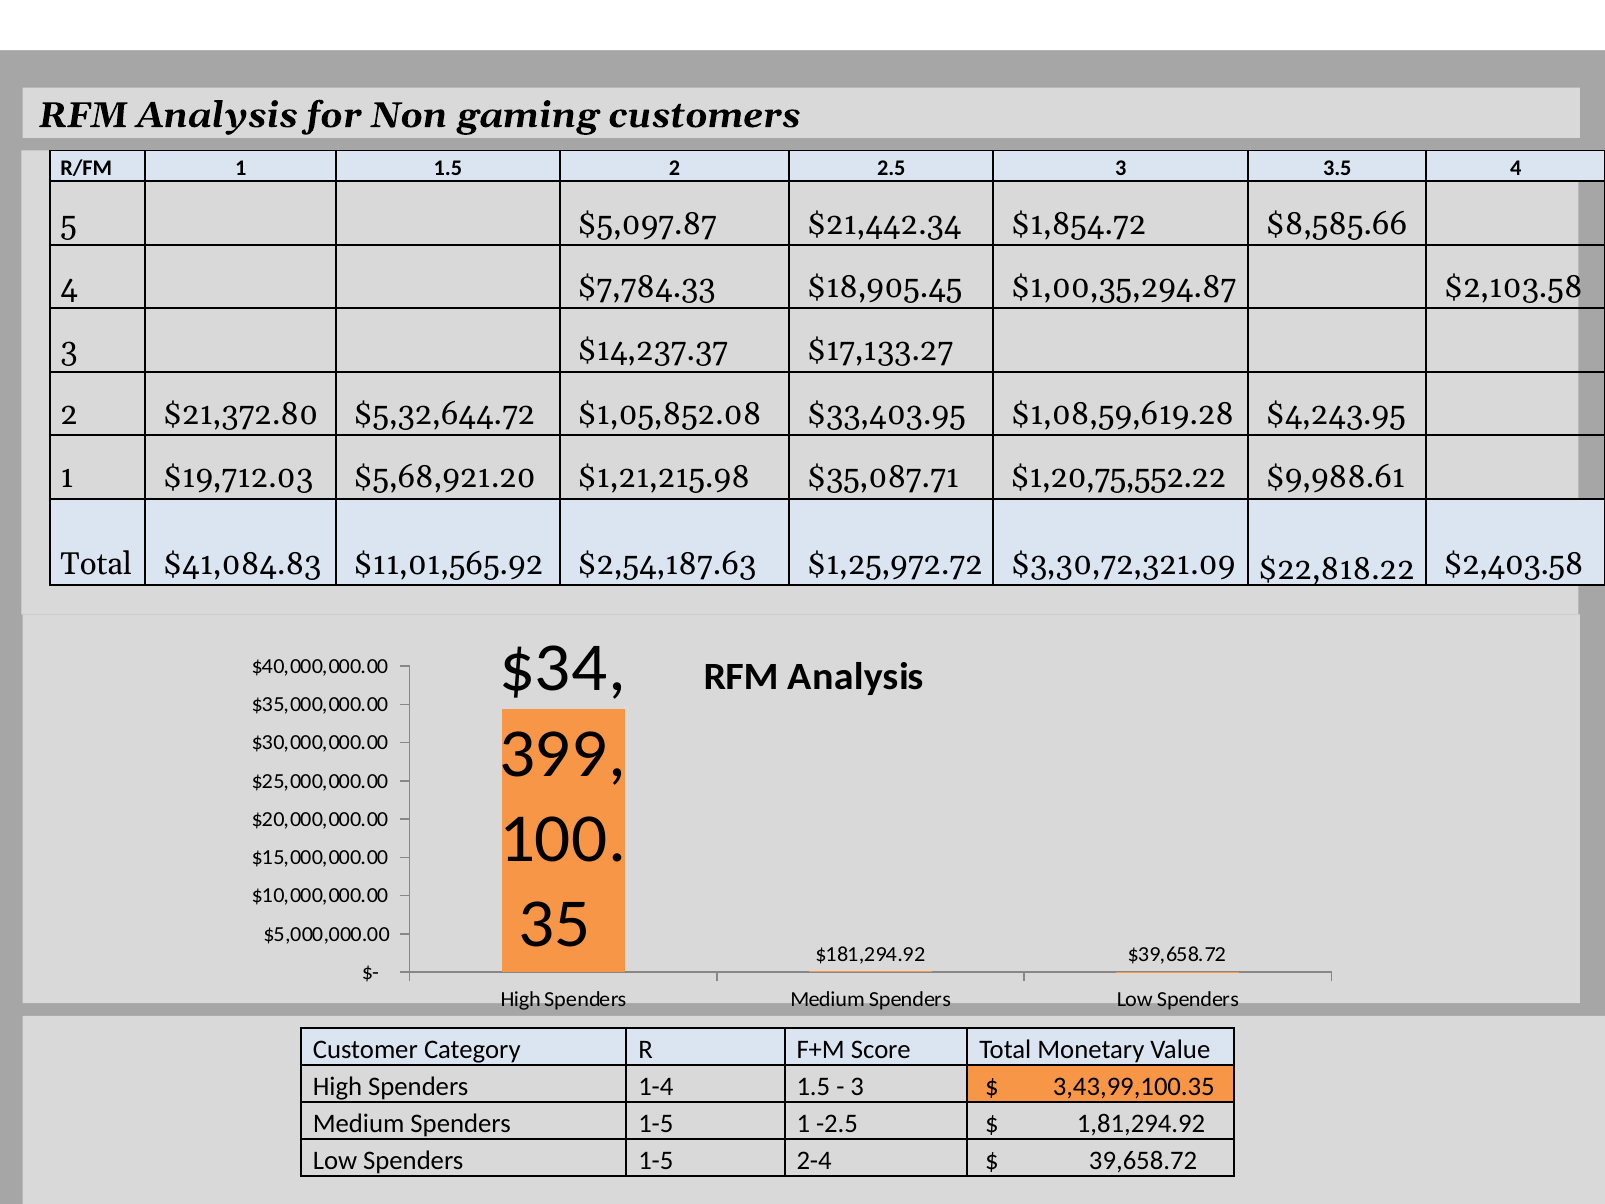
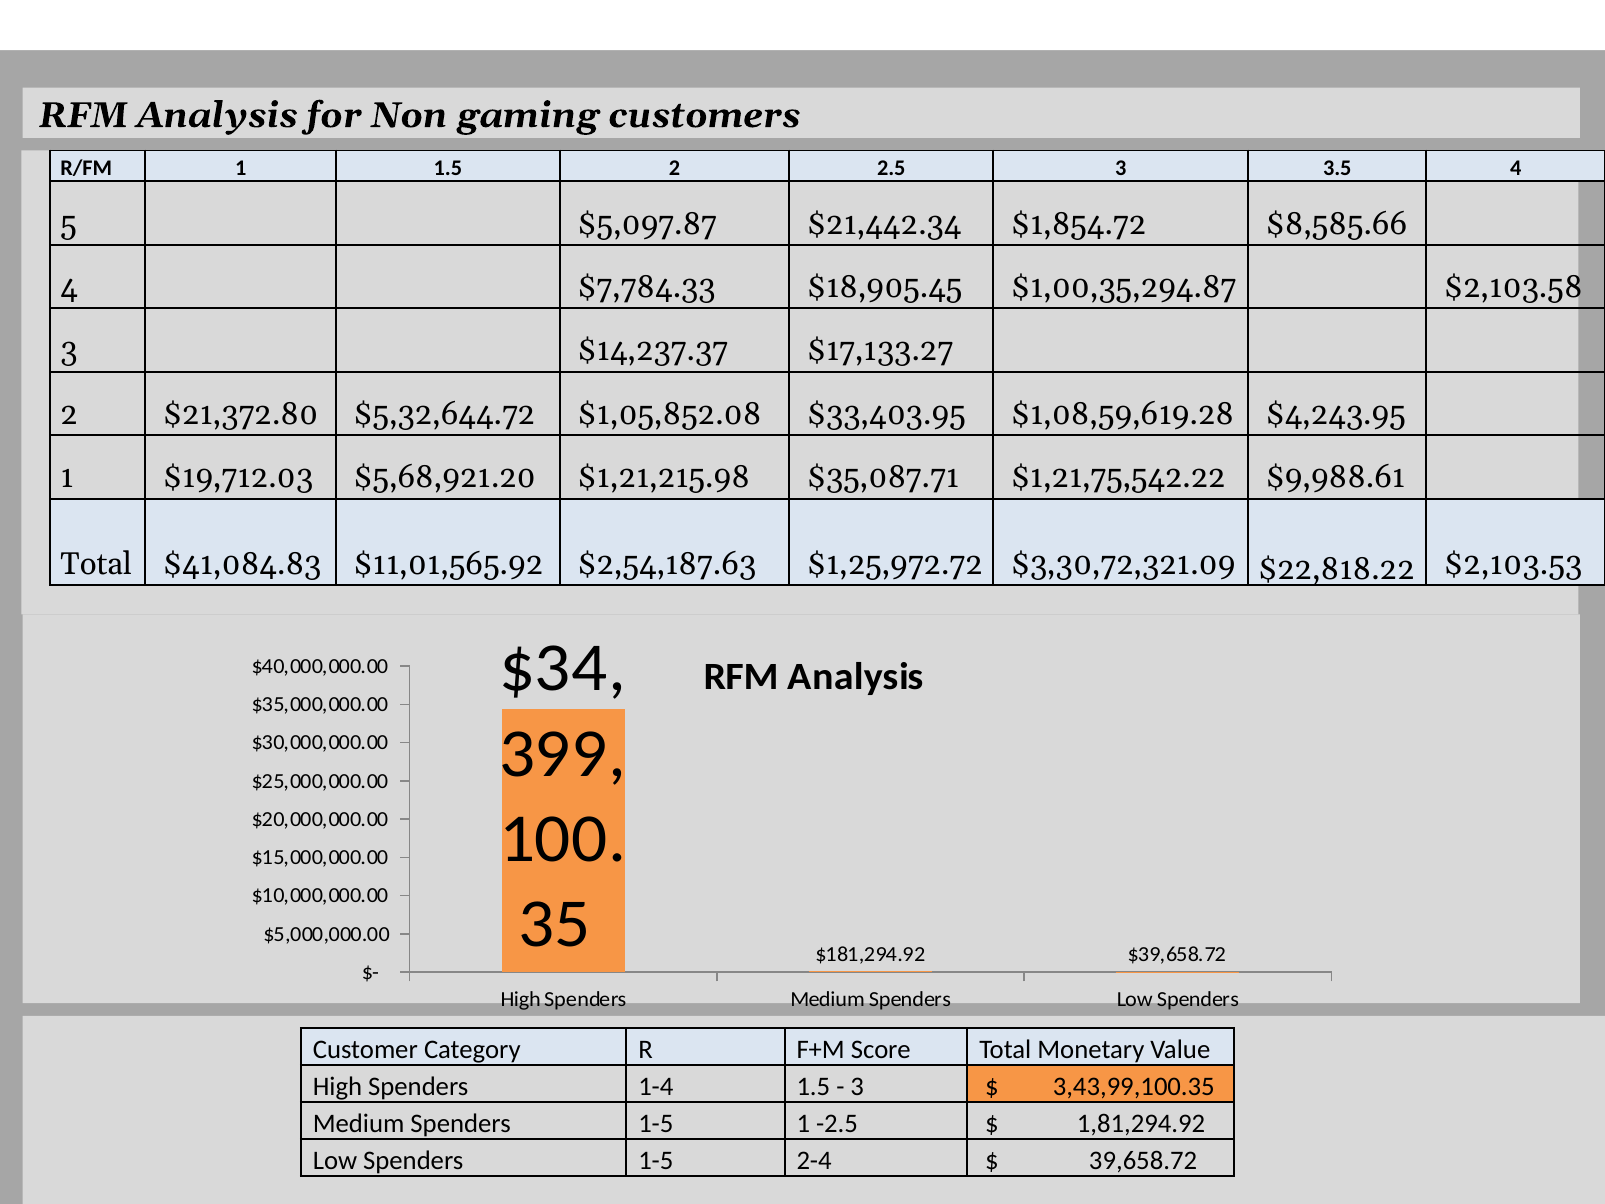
$1,20,75,552.22: $1,20,75,552.22 -> $1,21,75,542.22
$2,403.58: $2,403.58 -> $2,103.53
